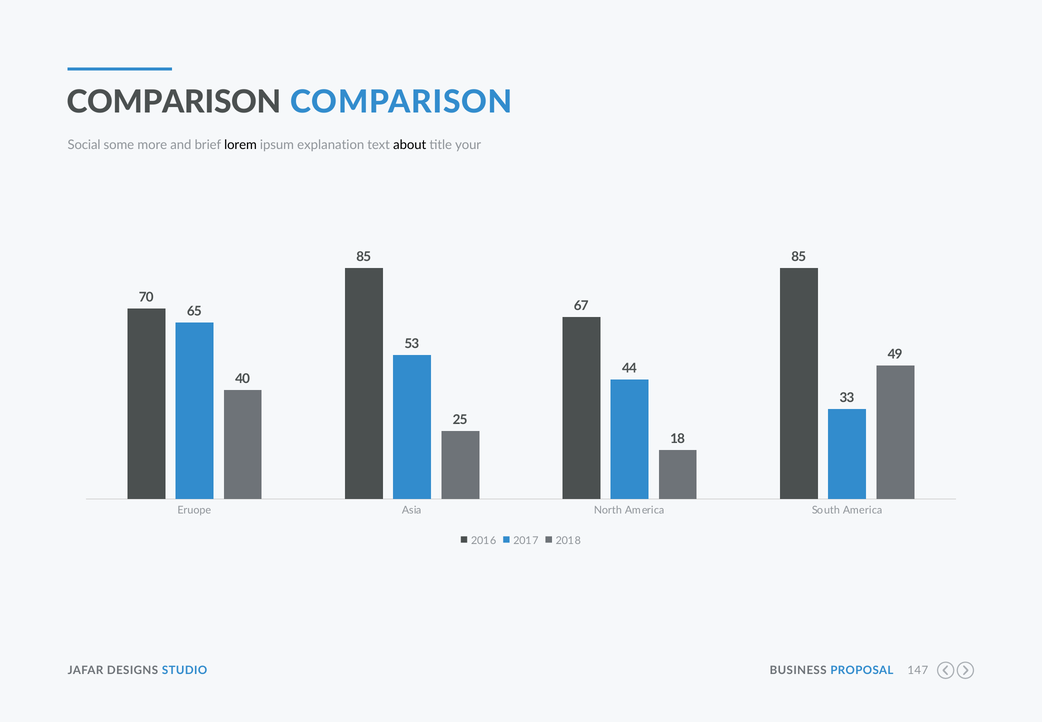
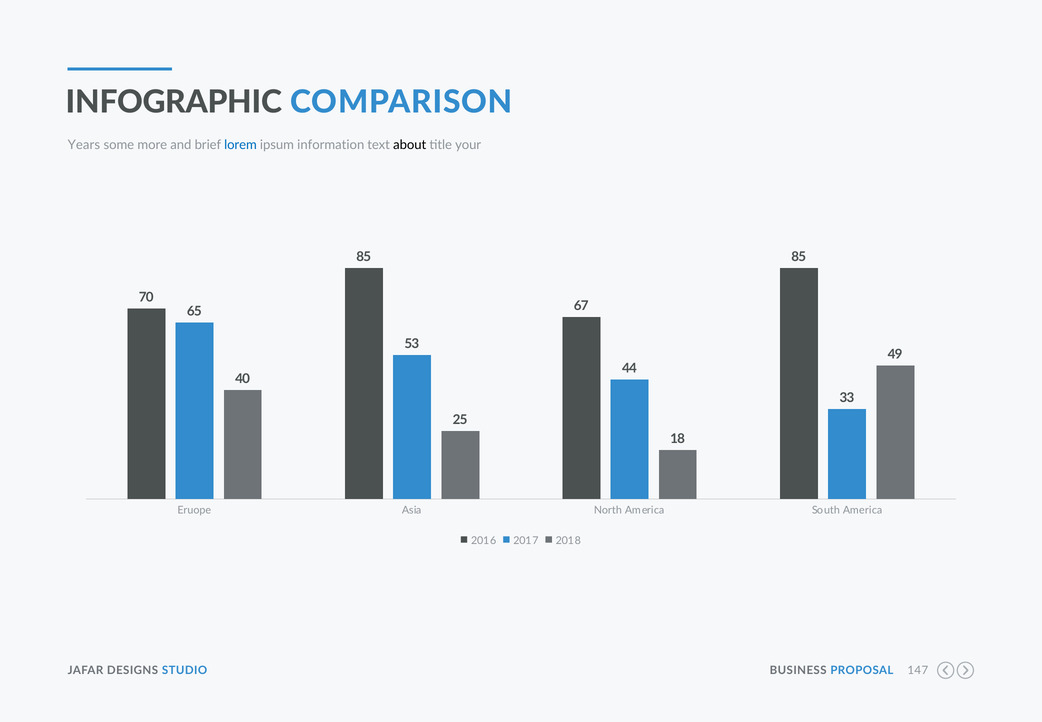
COMPARISON at (174, 102): COMPARISON -> INFOGRAPHIC
Social: Social -> Years
lorem colour: black -> blue
explanation: explanation -> information
